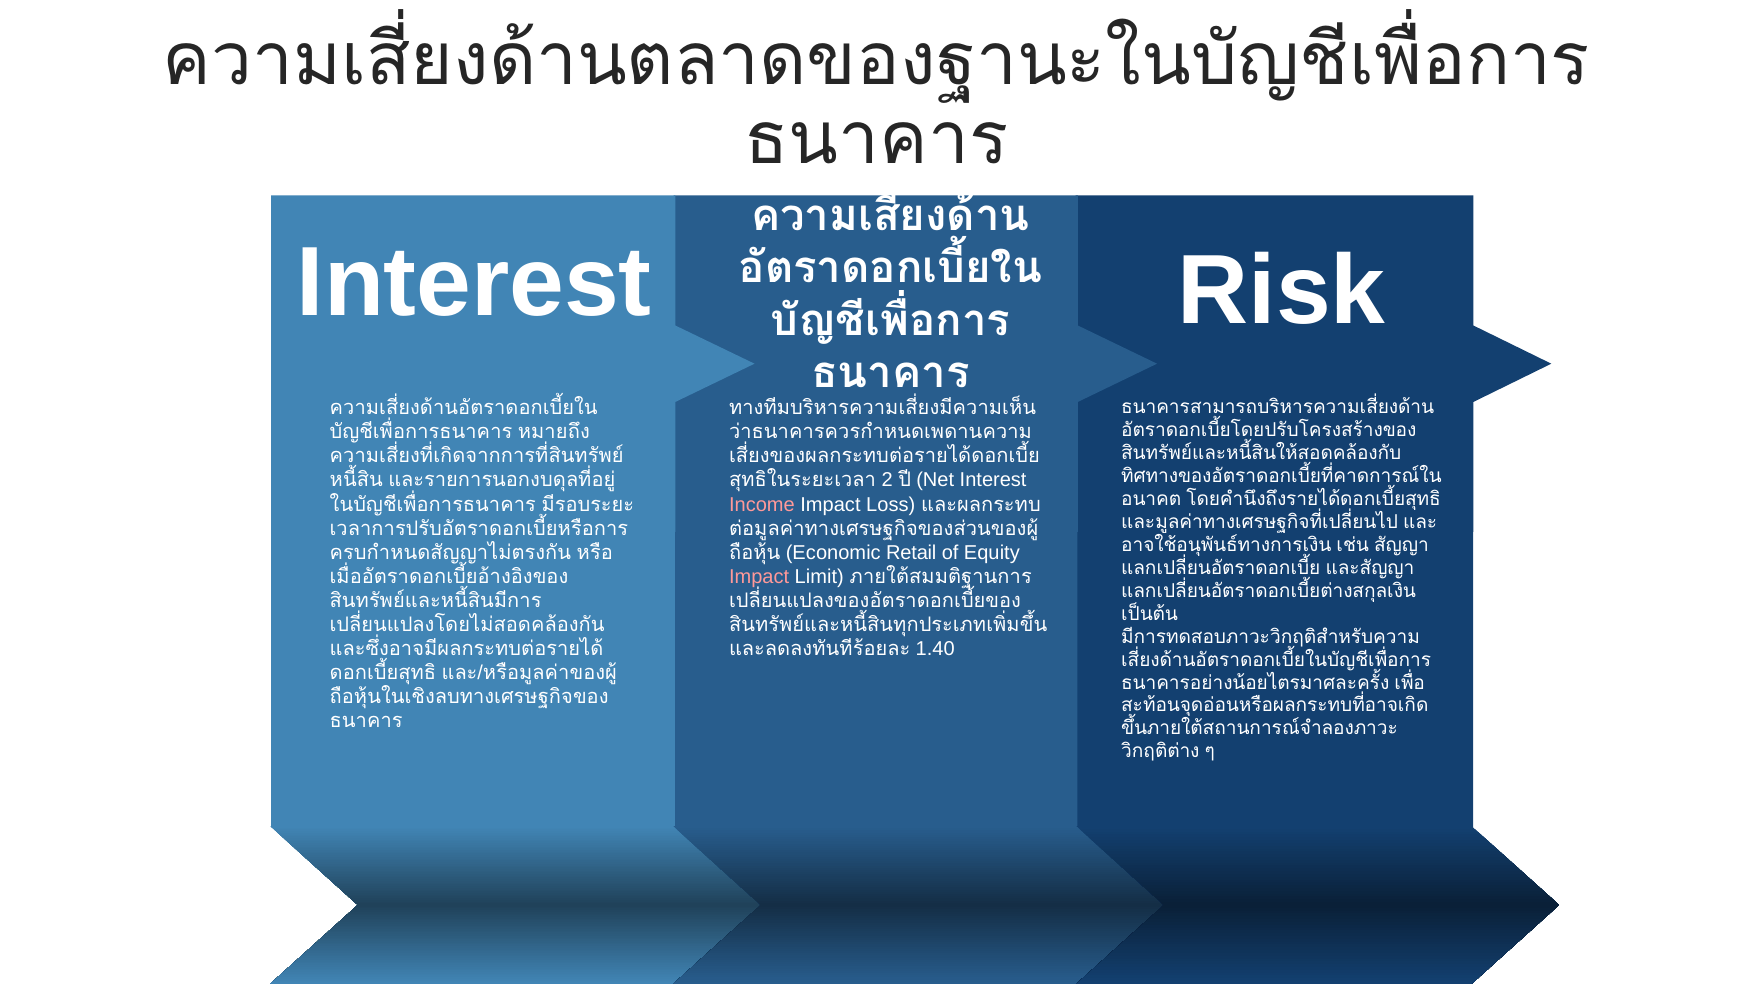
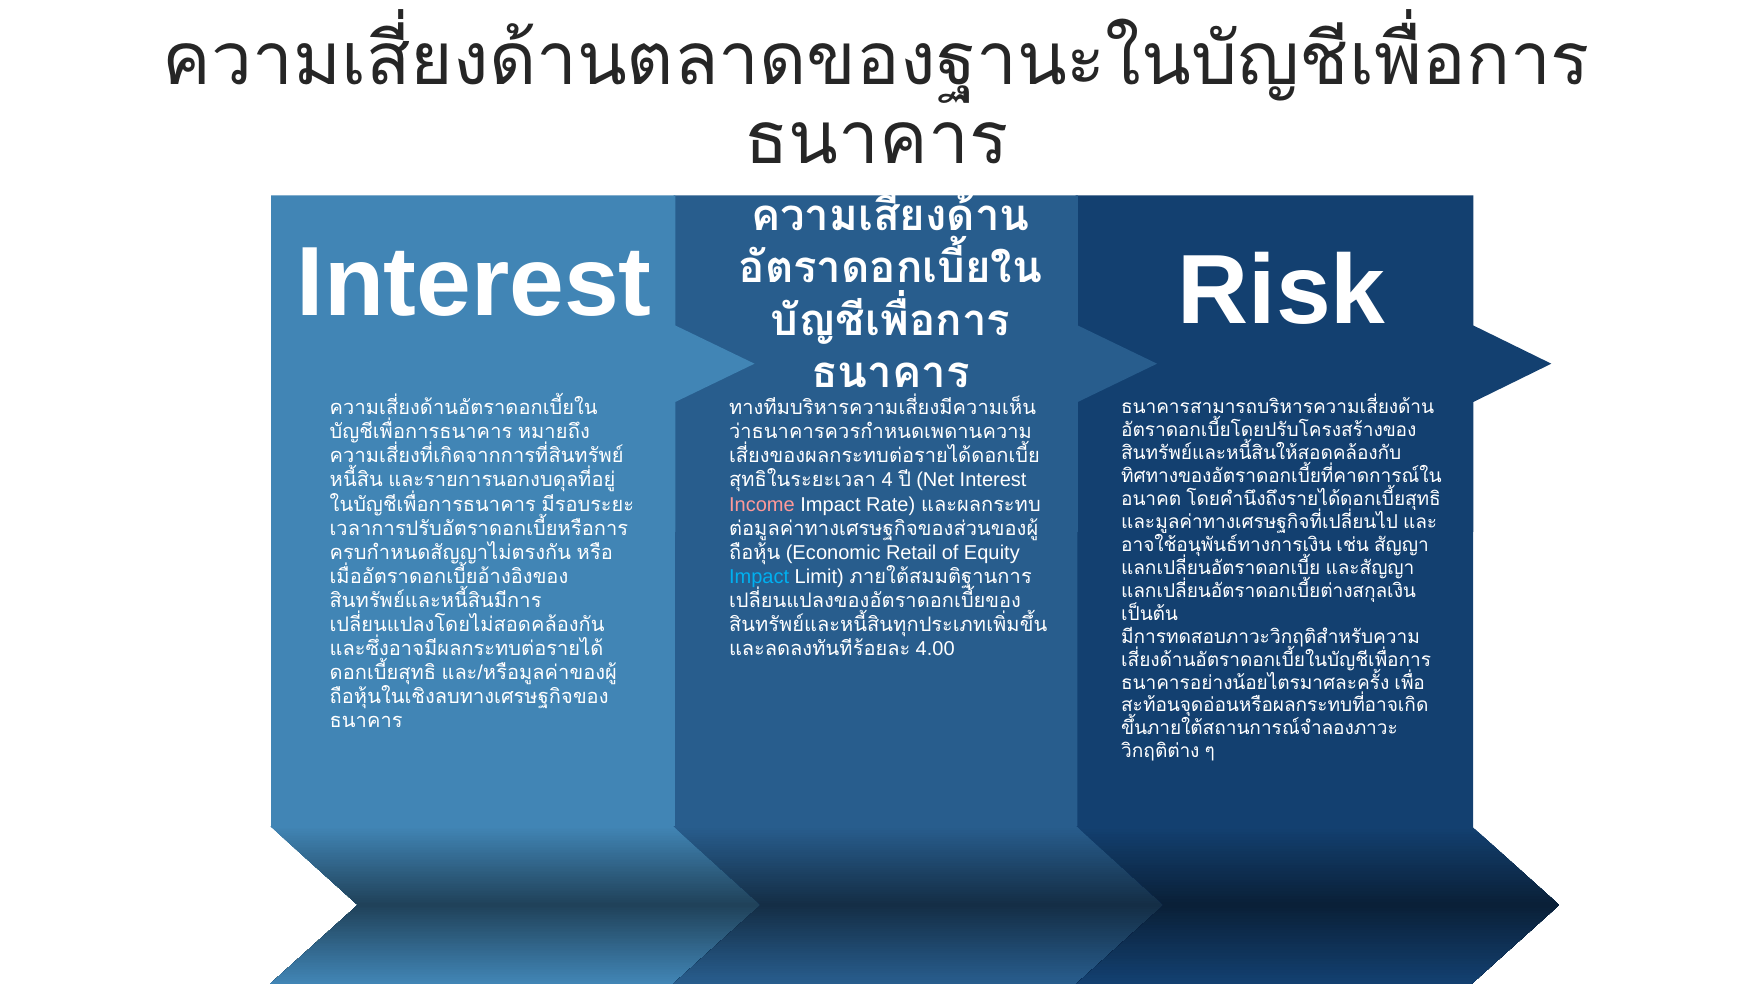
2: 2 -> 4
Loss: Loss -> Rate
Impact at (759, 577) colour: pink -> light blue
1.40: 1.40 -> 4.00
